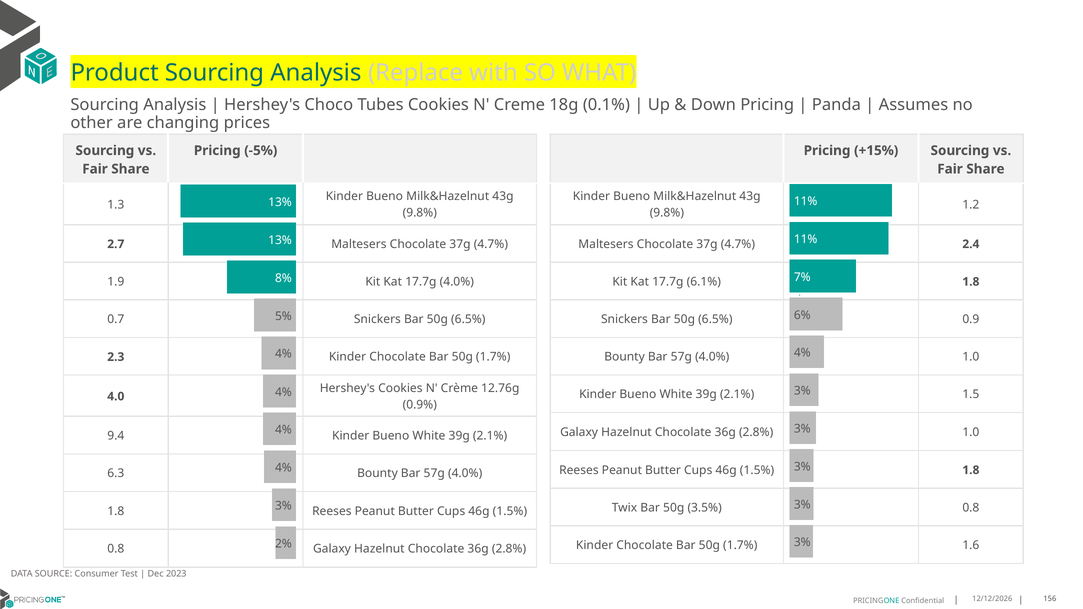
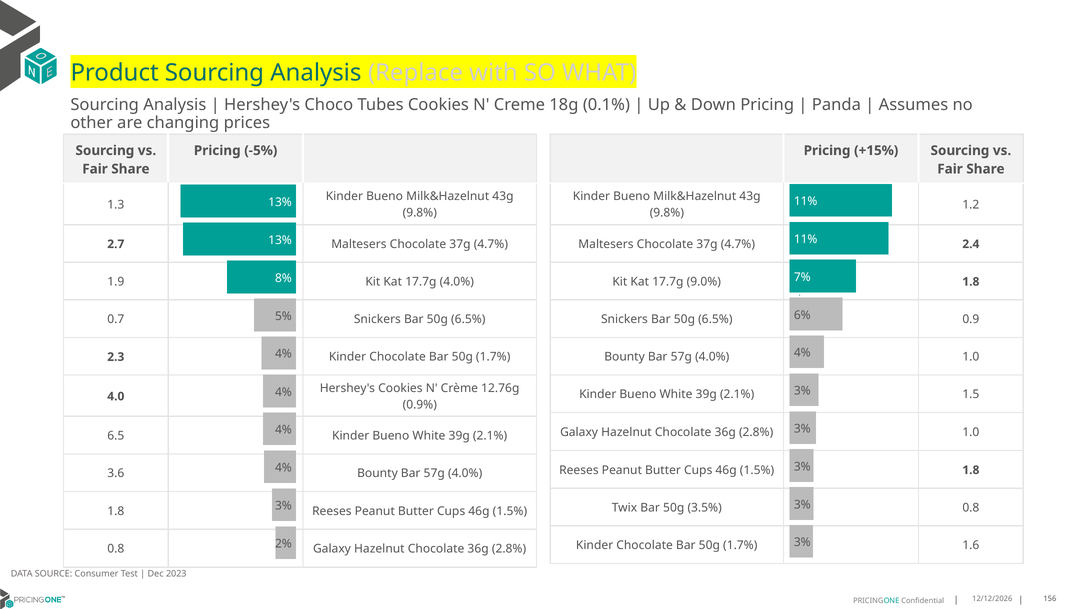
6.1%: 6.1% -> 9.0%
9.4: 9.4 -> 6.5
6.3: 6.3 -> 3.6
